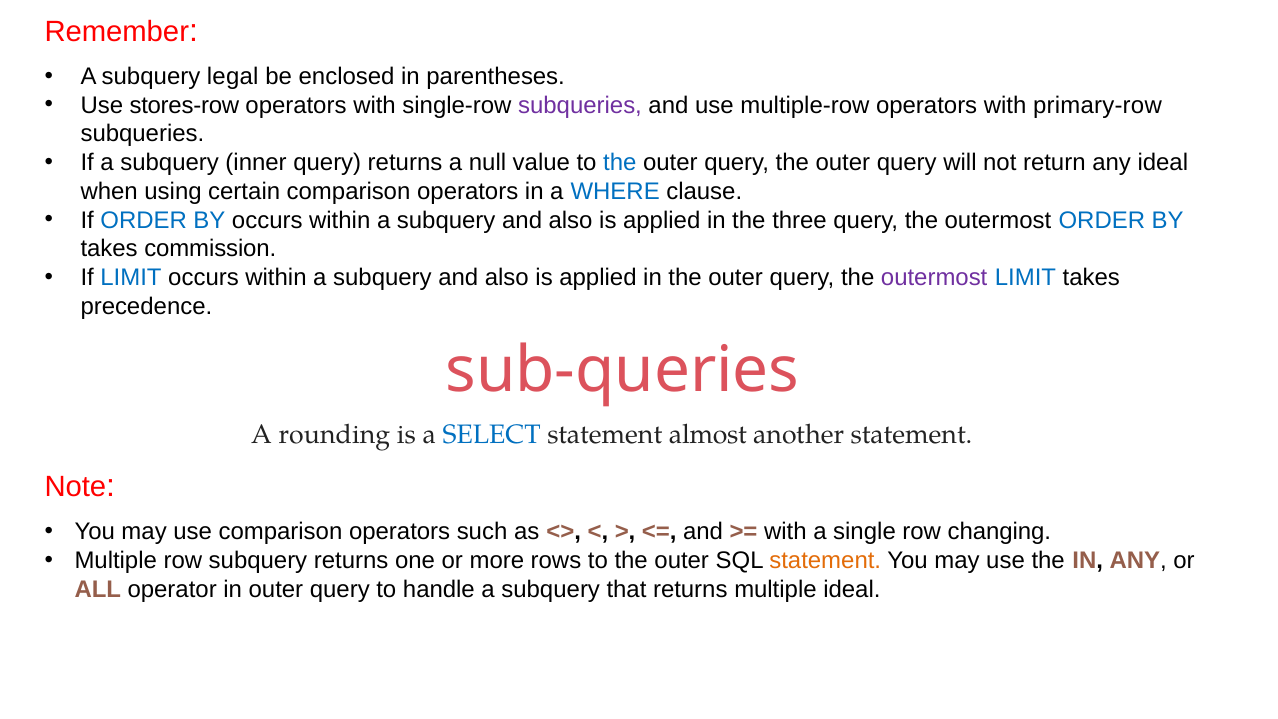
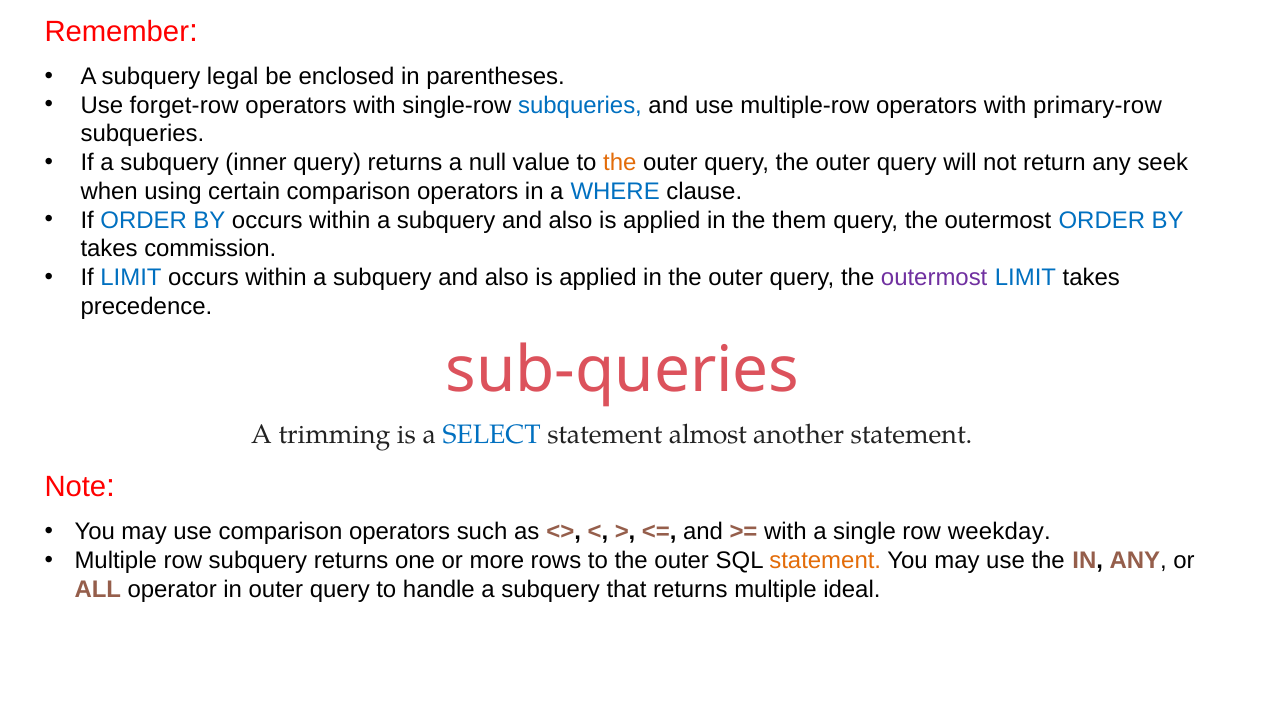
stores-row: stores-row -> forget-row
subqueries at (580, 105) colour: purple -> blue
the at (620, 163) colour: blue -> orange
any ideal: ideal -> seek
three: three -> them
rounding: rounding -> trimming
changing: changing -> weekday
